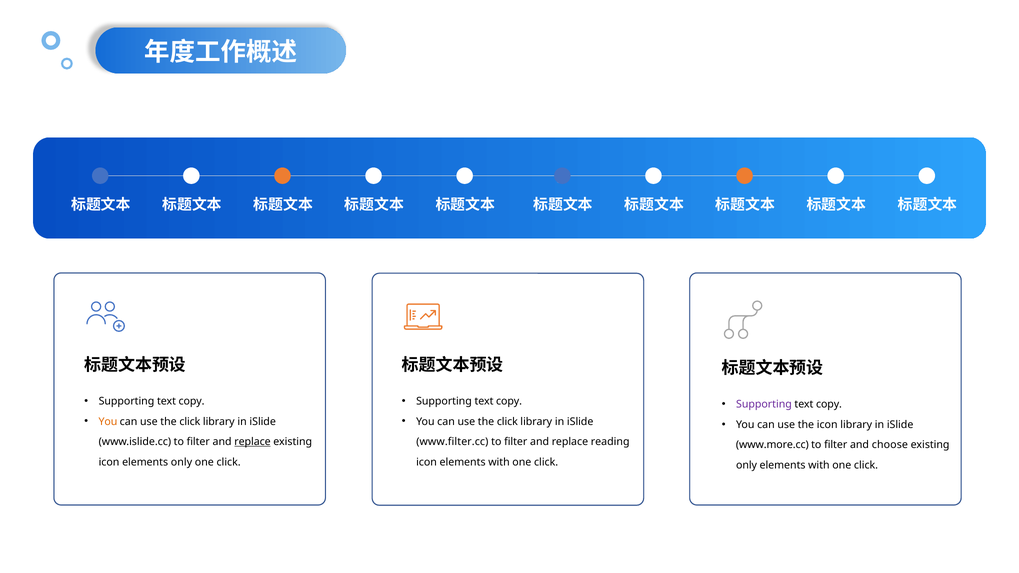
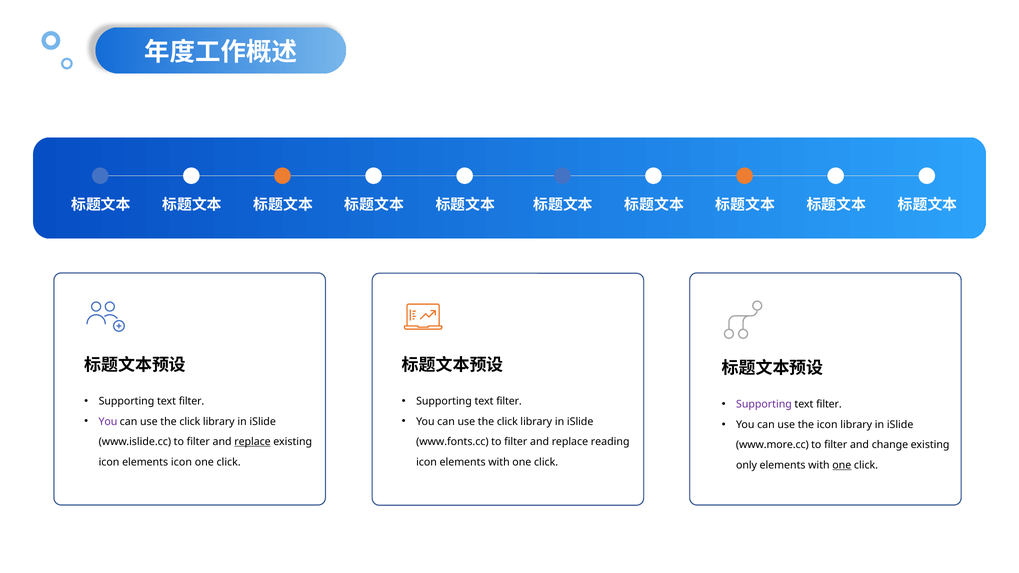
copy at (192, 401): copy -> filter
copy at (509, 401): copy -> filter
copy at (829, 404): copy -> filter
You at (108, 422) colour: orange -> purple
www.filter.cc: www.filter.cc -> www.fonts.cc
choose: choose -> change
elements only: only -> icon
one at (842, 465) underline: none -> present
